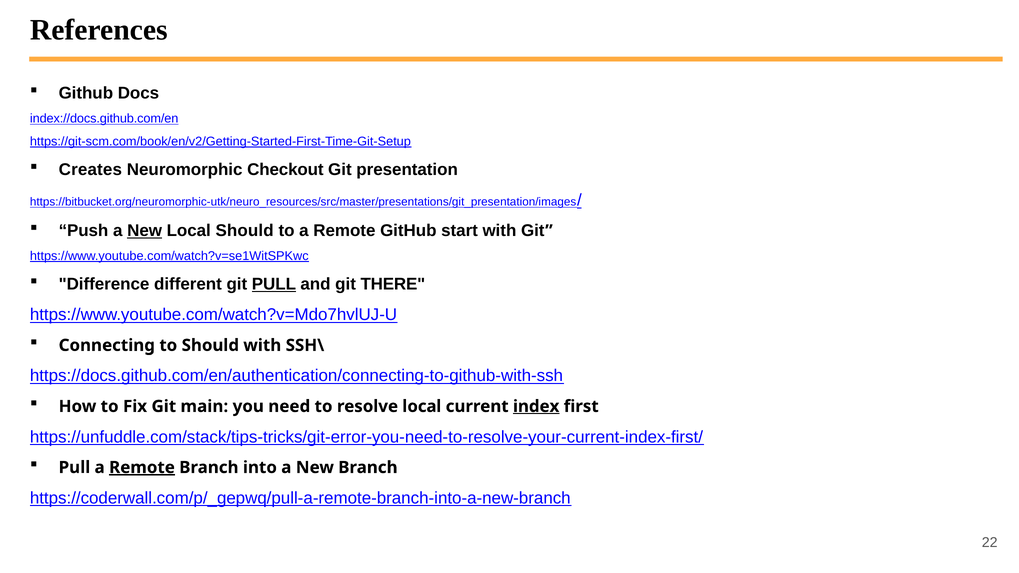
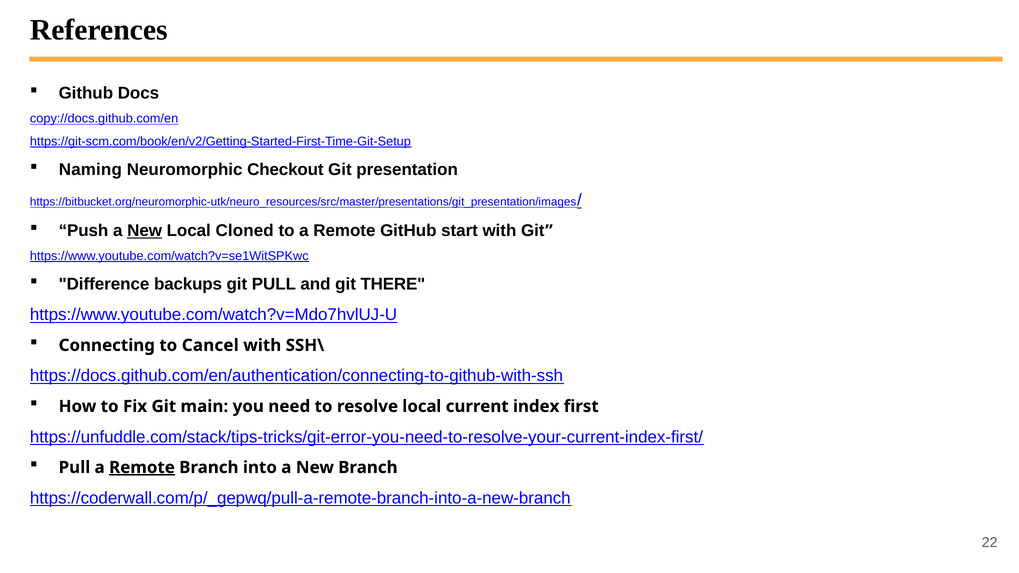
index://docs.github.com/en: index://docs.github.com/en -> copy://docs.github.com/en
Creates: Creates -> Naming
Local Should: Should -> Cloned
different: different -> backups
PULL at (274, 284) underline: present -> none
to Should: Should -> Cancel
index underline: present -> none
